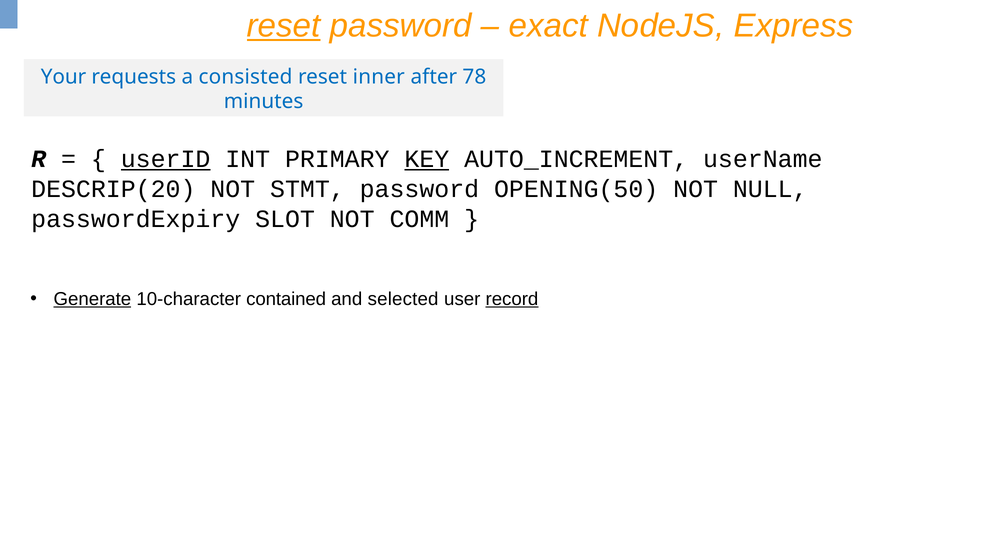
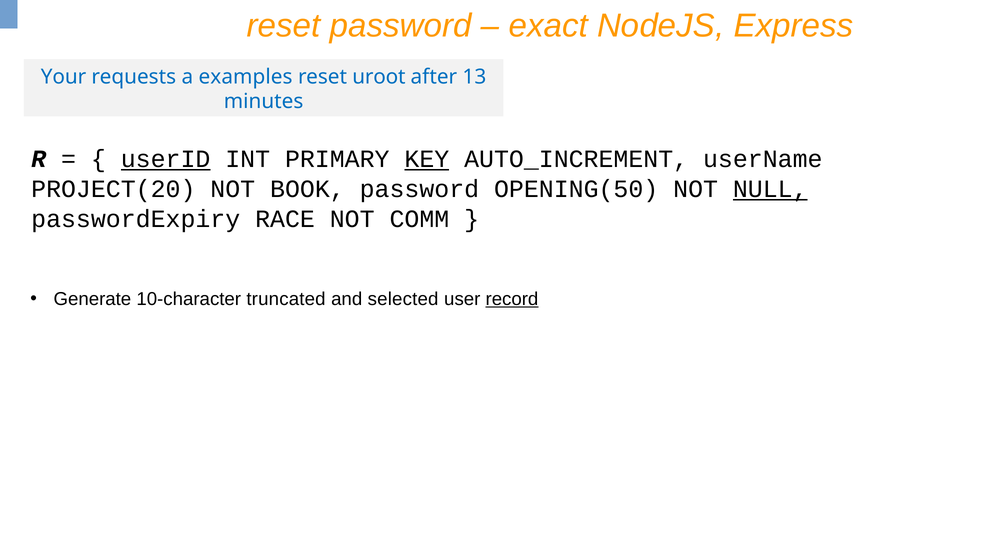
reset at (284, 26) underline: present -> none
consisted: consisted -> examples
inner: inner -> uroot
78: 78 -> 13
DESCRIP(20: DESCRIP(20 -> PROJECT(20
STMT: STMT -> BOOK
NULL underline: none -> present
SLOT: SLOT -> RACE
Generate underline: present -> none
contained: contained -> truncated
